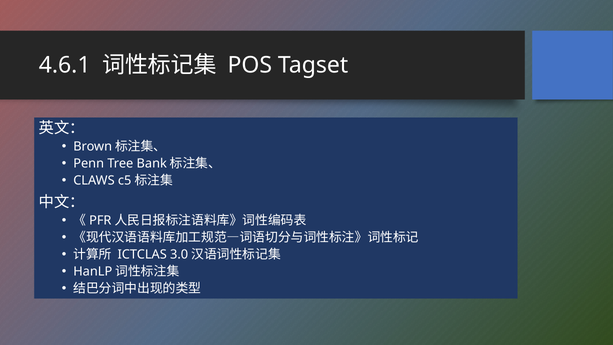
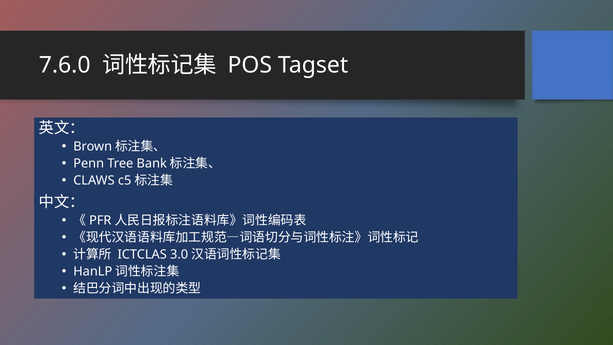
4.6.1: 4.6.1 -> 7.6.0
